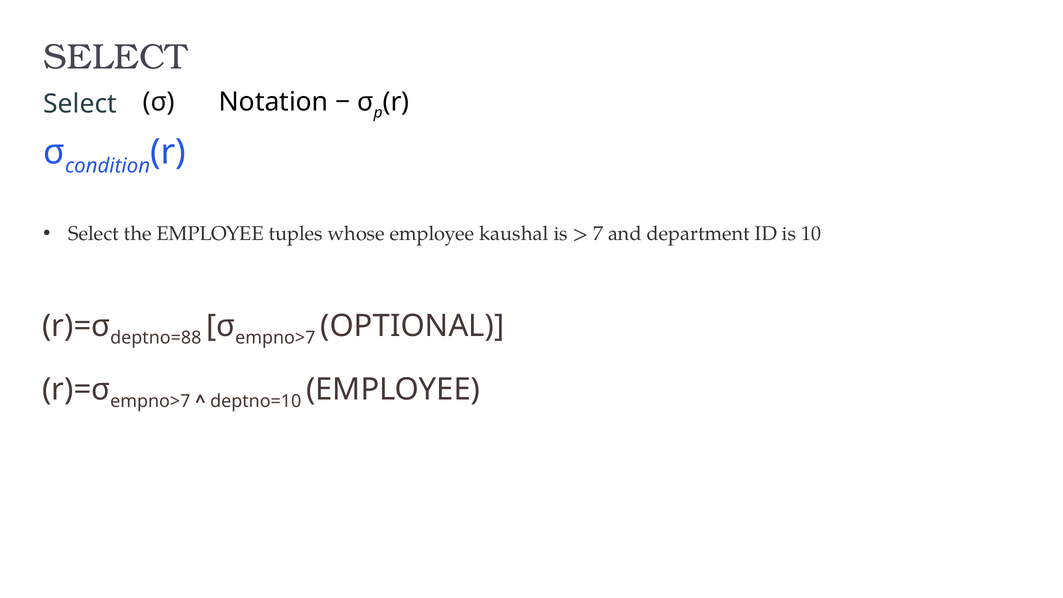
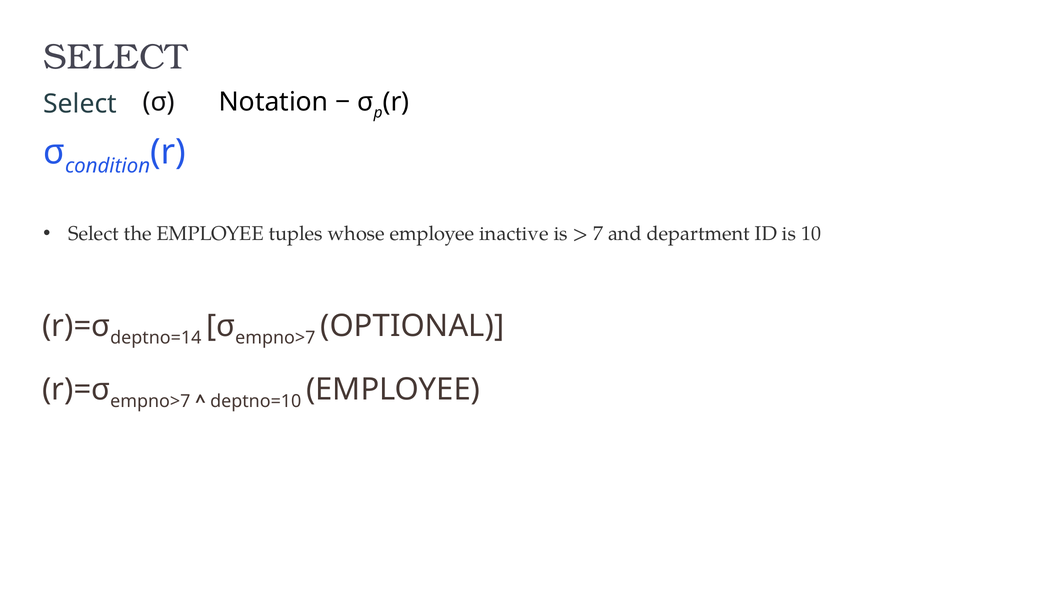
kaushal: kaushal -> inactive
deptno=88: deptno=88 -> deptno=14
